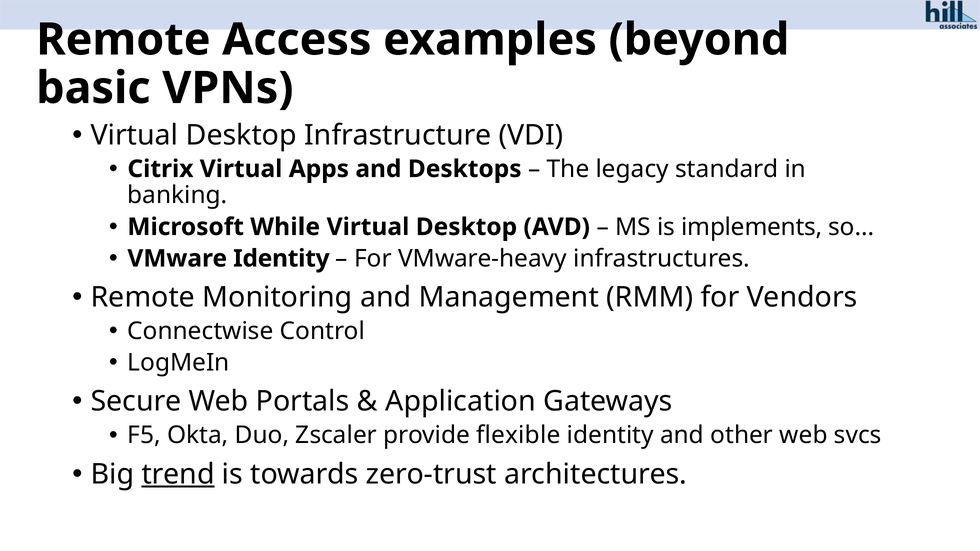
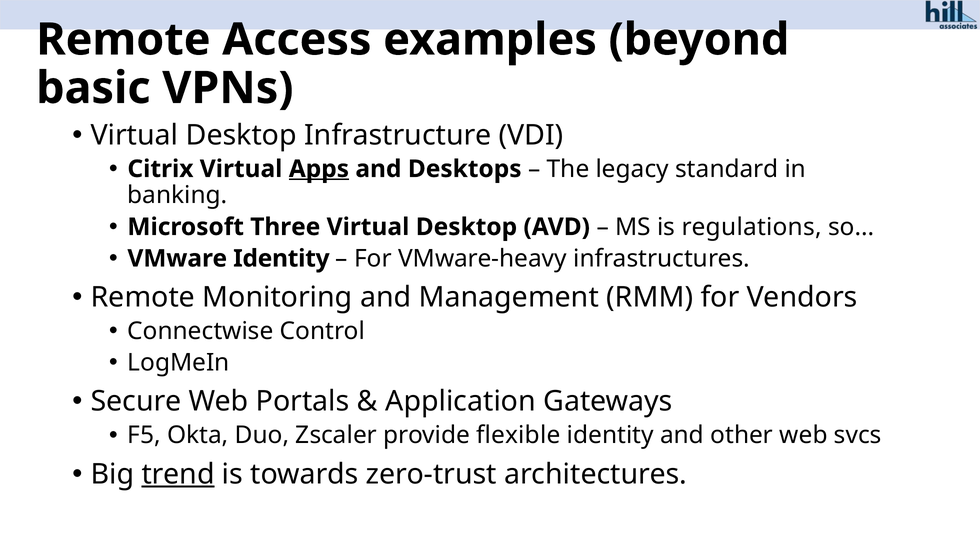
Apps underline: none -> present
While: While -> Three
implements: implements -> regulations
